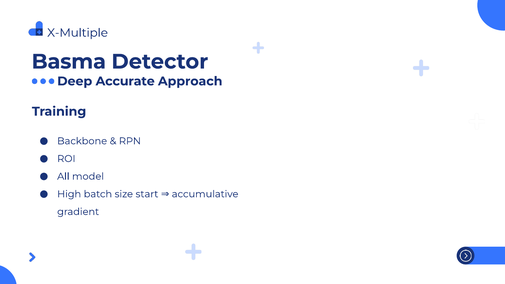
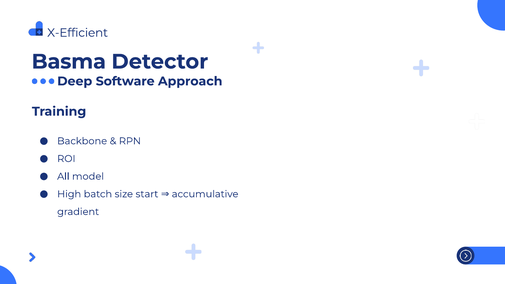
X-Multiple: X-Multiple -> X-Efficient
Accurate: Accurate -> Software
